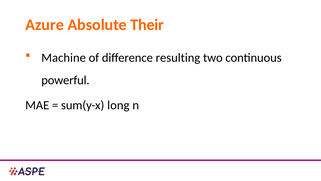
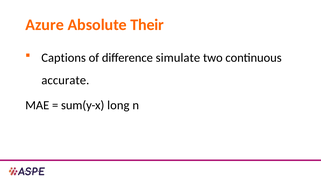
Machine: Machine -> Captions
resulting: resulting -> simulate
powerful: powerful -> accurate
